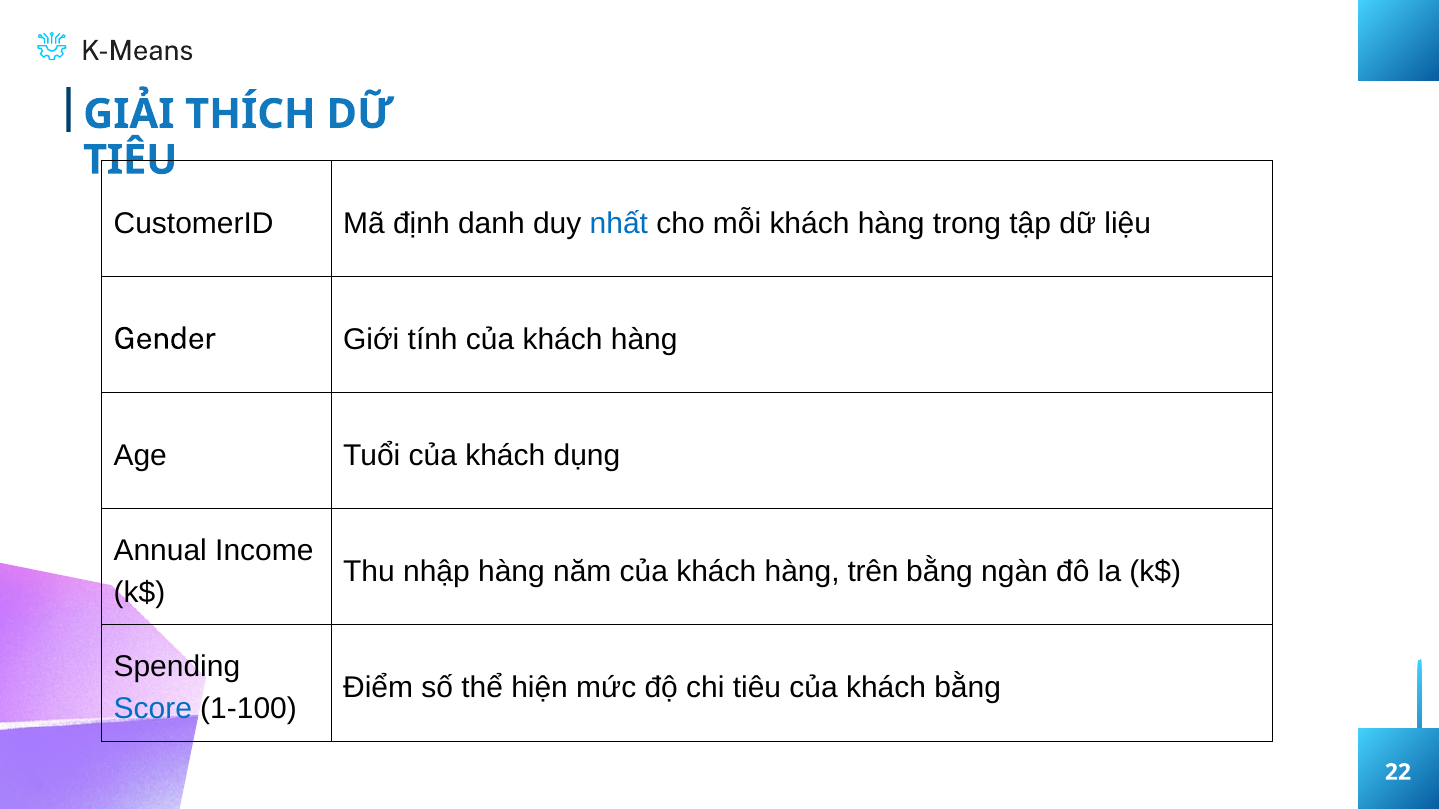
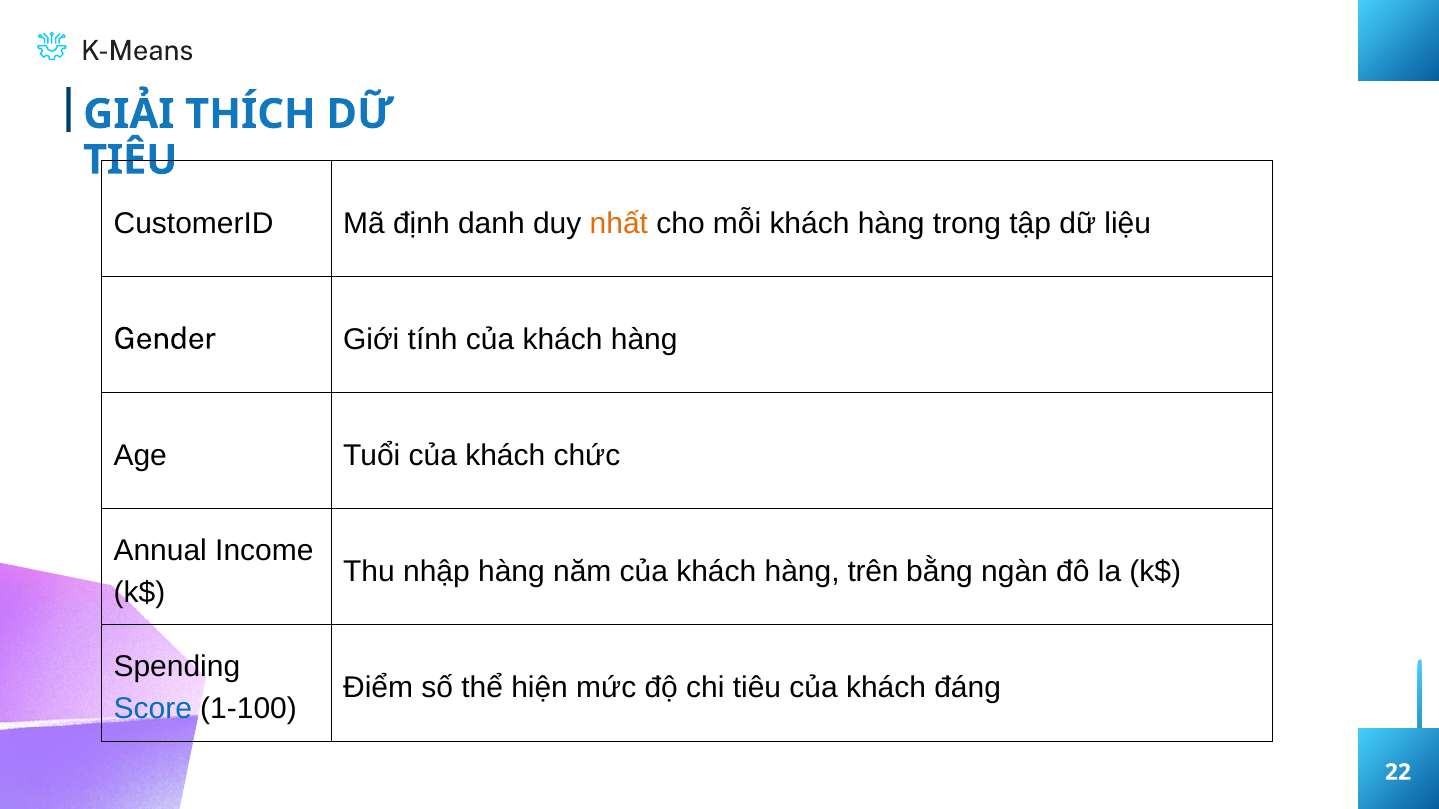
nhất colour: blue -> orange
dụng: dụng -> chức
khách bằng: bằng -> đáng
